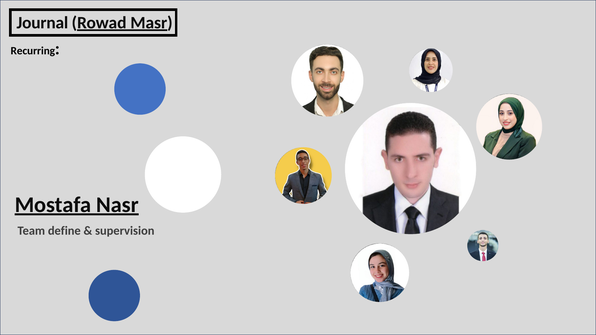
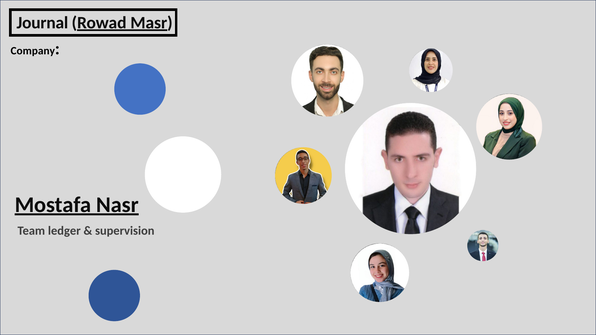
Recurring: Recurring -> Company
define: define -> ledger
